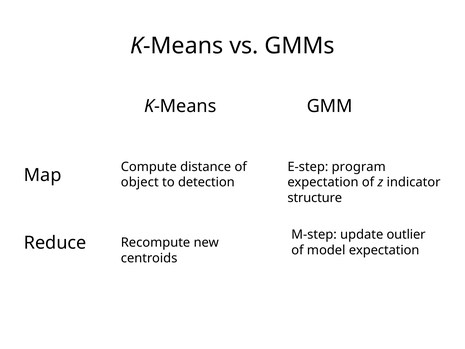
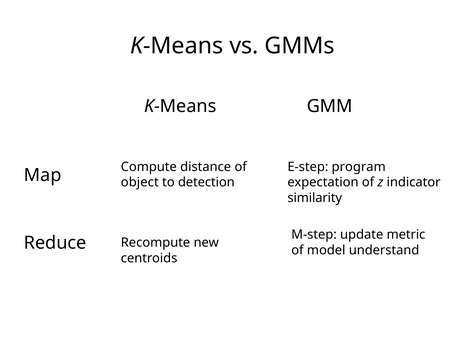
structure: structure -> similarity
outlier: outlier -> metric
model expectation: expectation -> understand
